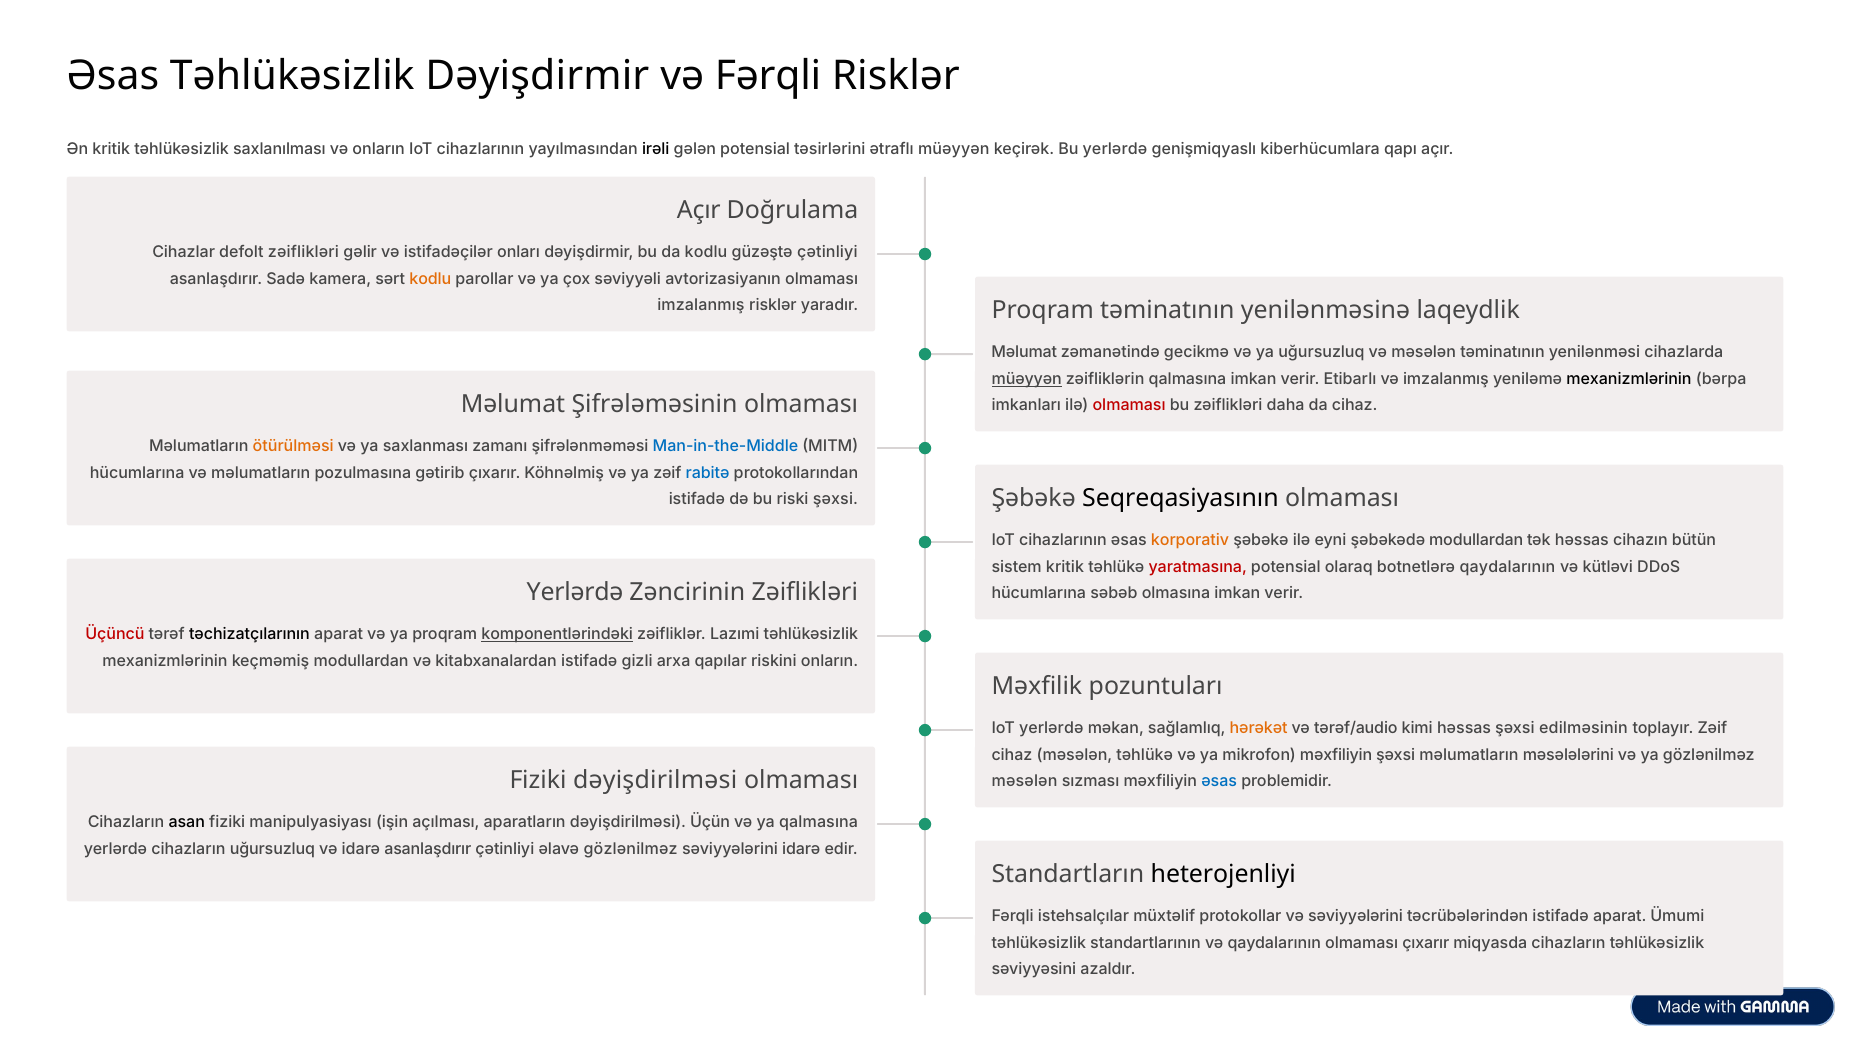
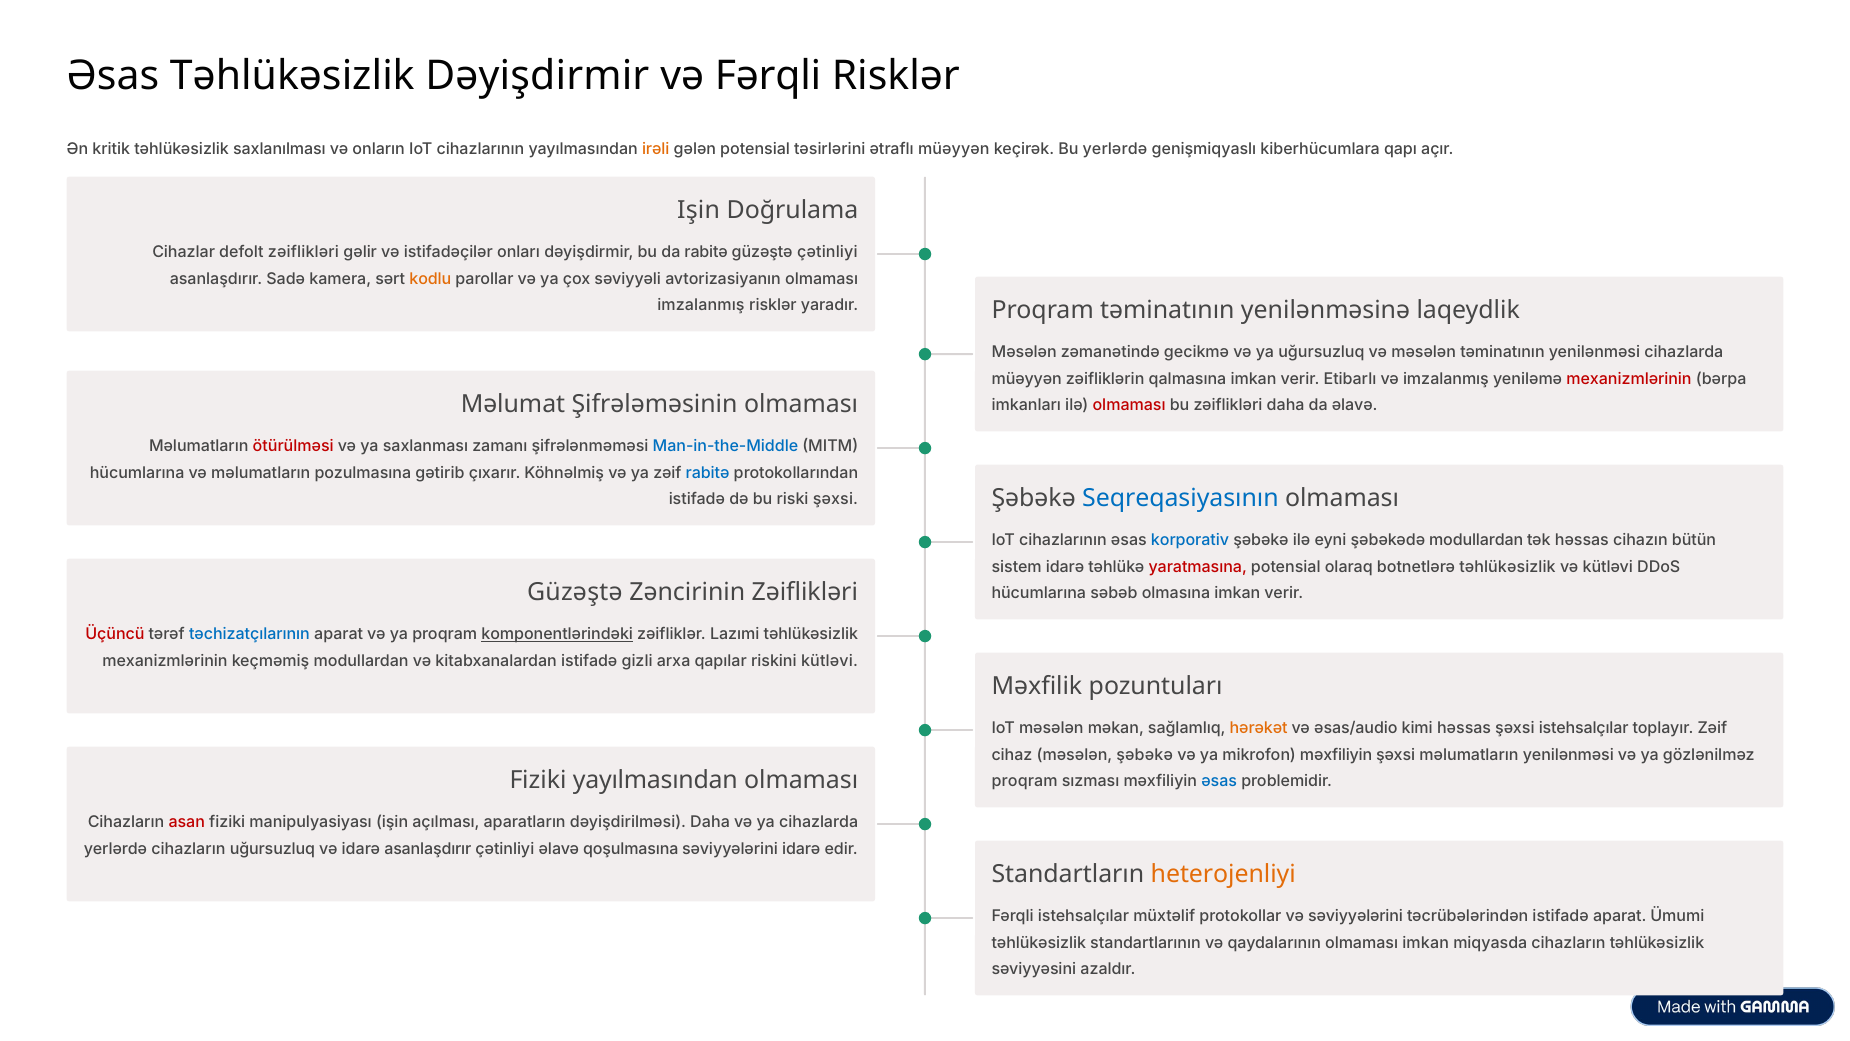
irəli colour: black -> orange
Açır at (699, 211): Açır -> Işin
da kodlu: kodlu -> rabitə
Məlumat at (1024, 353): Məlumat -> Məsələn
müəyyən at (1027, 379) underline: present -> none
mexanizmlərinin at (1629, 379) colour: black -> red
da cihaz: cihaz -> əlavə
ötürülməsi colour: orange -> red
Seqreqasiyasının colour: black -> blue
korporativ colour: orange -> blue
sistem kritik: kritik -> idarə
botnetlərə qaydalarının: qaydalarının -> təhlükəsizlik
Yerlərdə at (575, 593): Yerlərdə -> Güzəştə
təchizatçılarının colour: black -> blue
riskini onların: onların -> kütləvi
IoT yerlərdə: yerlərdə -> məsələn
tərəf/audio: tərəf/audio -> əsas/audio
şəxsi edilməsinin: edilməsinin -> istehsalçılar
məsələn təhlükə: təhlükə -> şəbəkə
məlumatların məsələlərini: məsələlərini -> yenilənməsi
Fiziki dəyişdirilməsi: dəyişdirilməsi -> yayılmasından
məsələn at (1025, 781): məsələn -> proqram
asan colour: black -> red
dəyişdirilməsi Üçün: Üçün -> Daha
ya qalmasına: qalmasına -> cihazlarda
əlavə gözlənilməz: gözlənilməz -> qoşulmasına
heterojenliyi colour: black -> orange
olmaması çıxarır: çıxarır -> imkan
